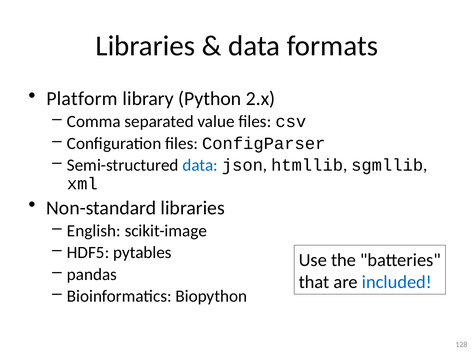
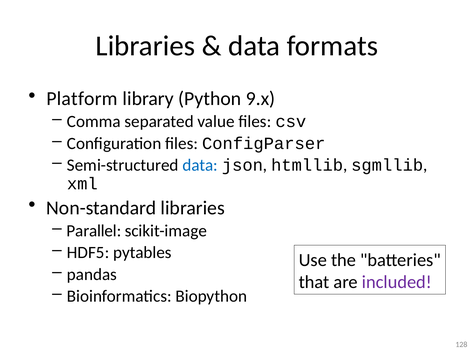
2.x: 2.x -> 9.x
English: English -> Parallel
included colour: blue -> purple
